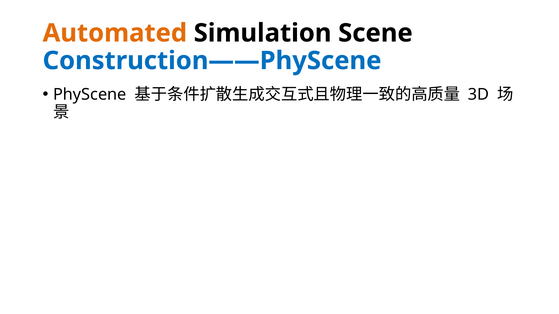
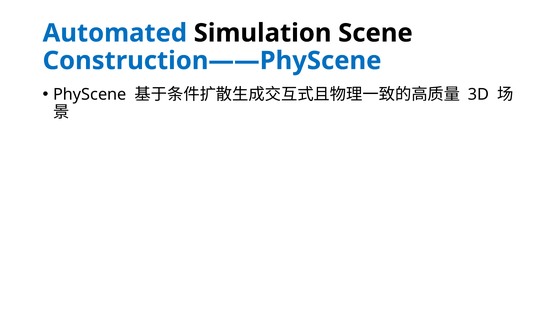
Automated colour: orange -> blue
